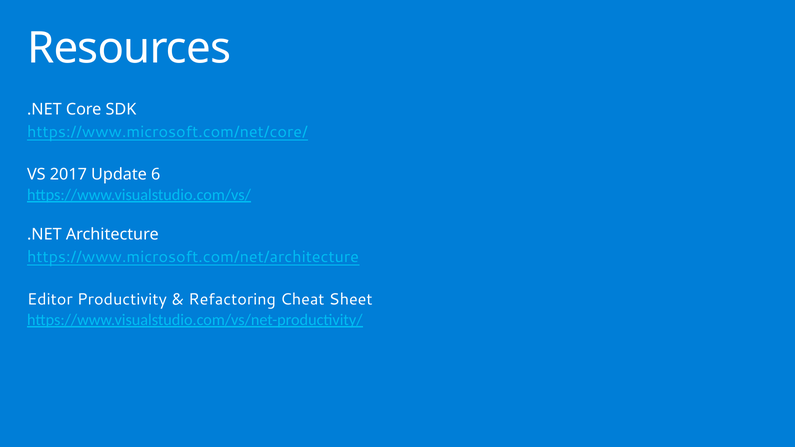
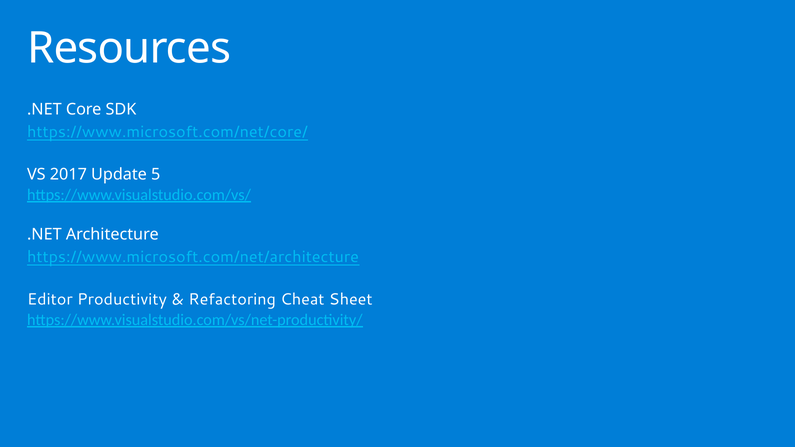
6: 6 -> 5
